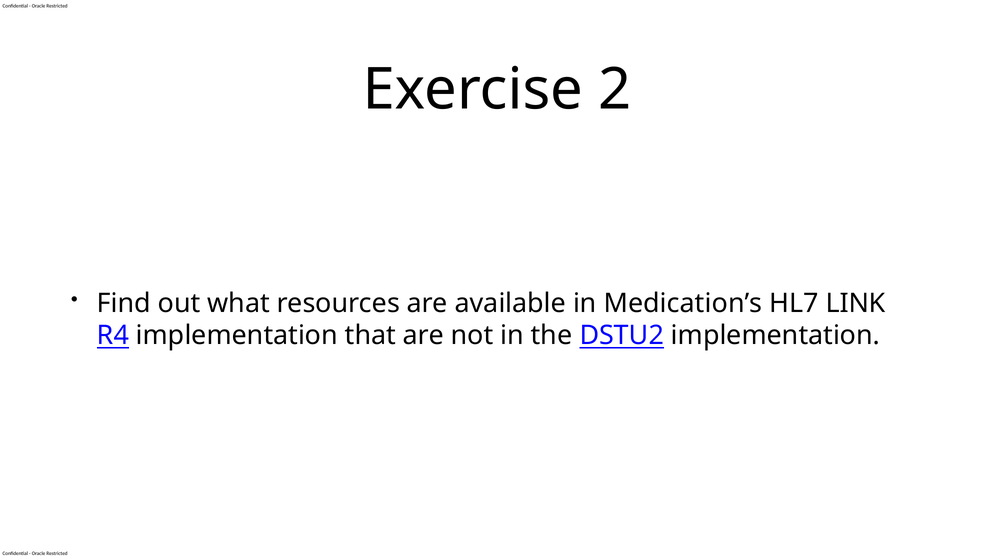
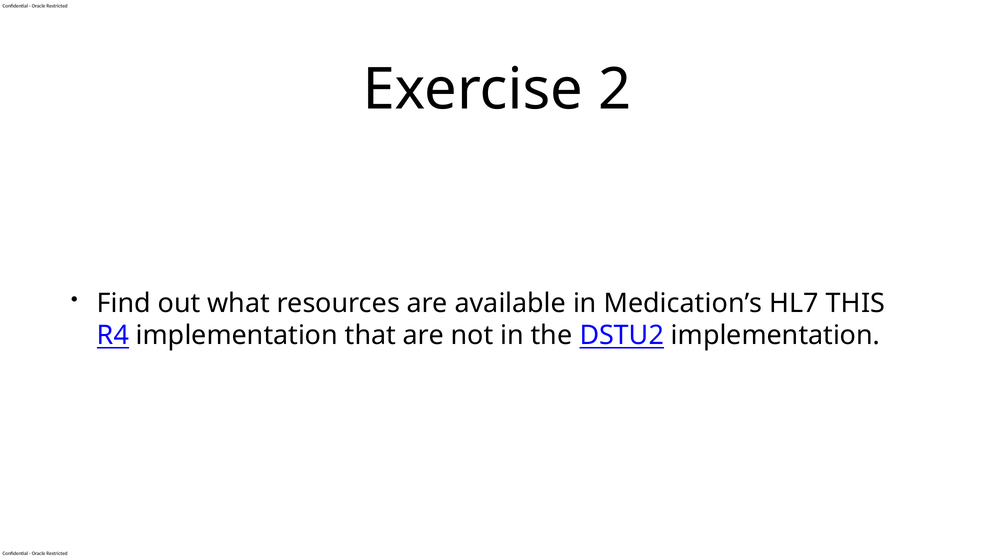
LINK: LINK -> THIS
